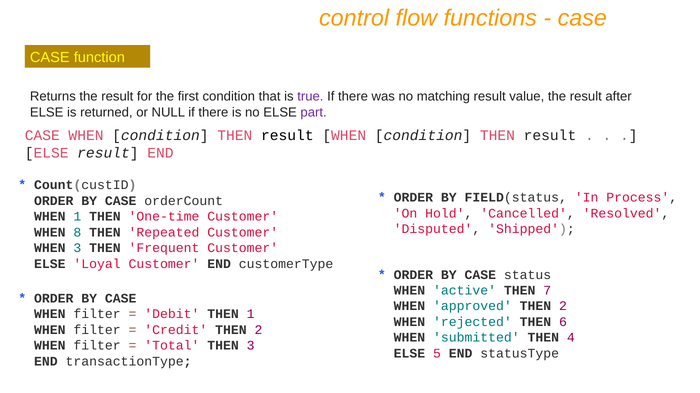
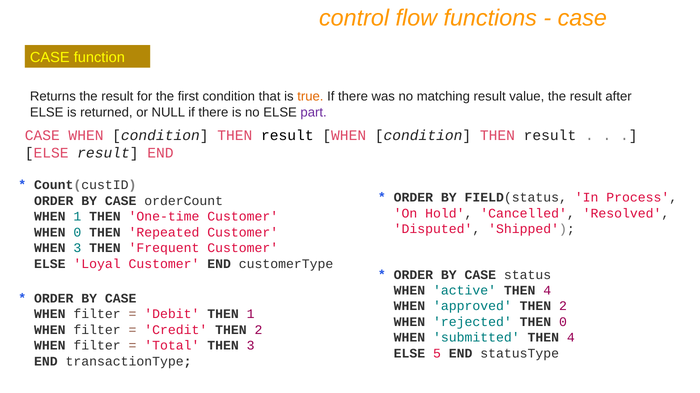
true colour: purple -> orange
WHEN 8: 8 -> 0
active THEN 7: 7 -> 4
THEN 6: 6 -> 0
